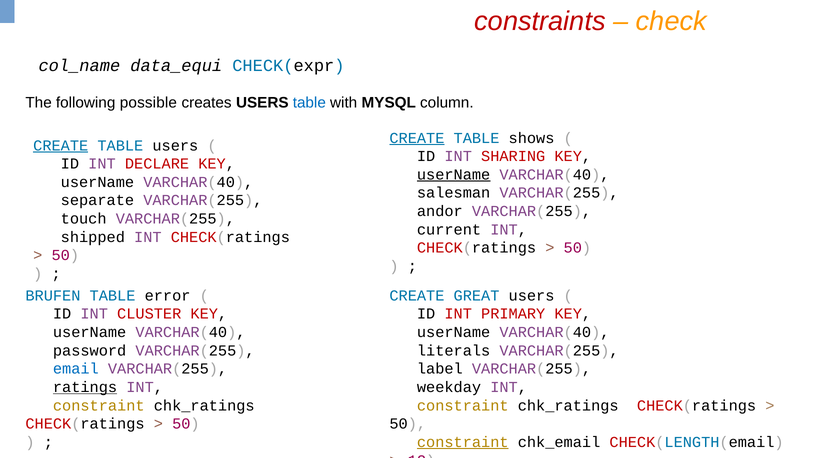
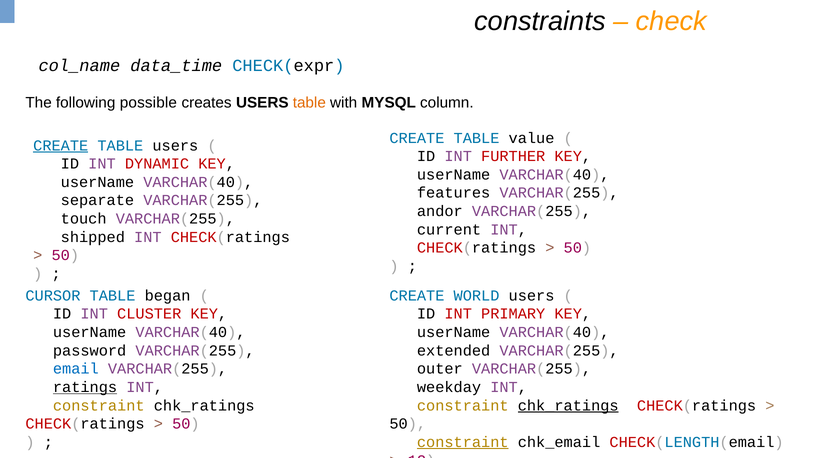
constraints colour: red -> black
data_equi: data_equi -> data_time
table at (309, 103) colour: blue -> orange
CREATE at (417, 138) underline: present -> none
shows: shows -> value
SHARING: SHARING -> FURTHER
DECLARE: DECLARE -> DYNAMIC
userName at (454, 175) underline: present -> none
salesman: salesman -> features
BRUFEN: BRUFEN -> CURSOR
error: error -> began
GREAT: GREAT -> WORLD
literals: literals -> extended
label: label -> outer
chk_ratings at (568, 406) underline: none -> present
